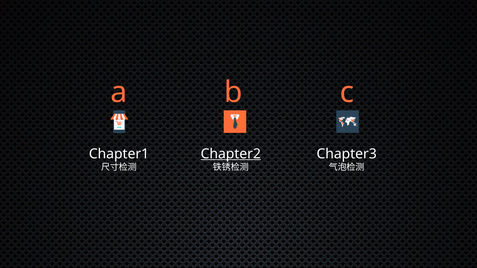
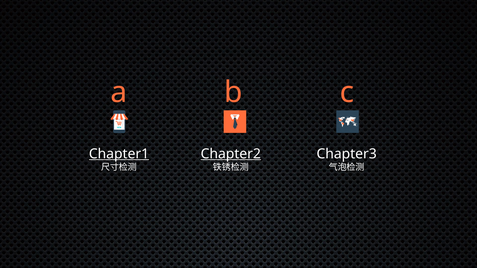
Chapter1 underline: none -> present
